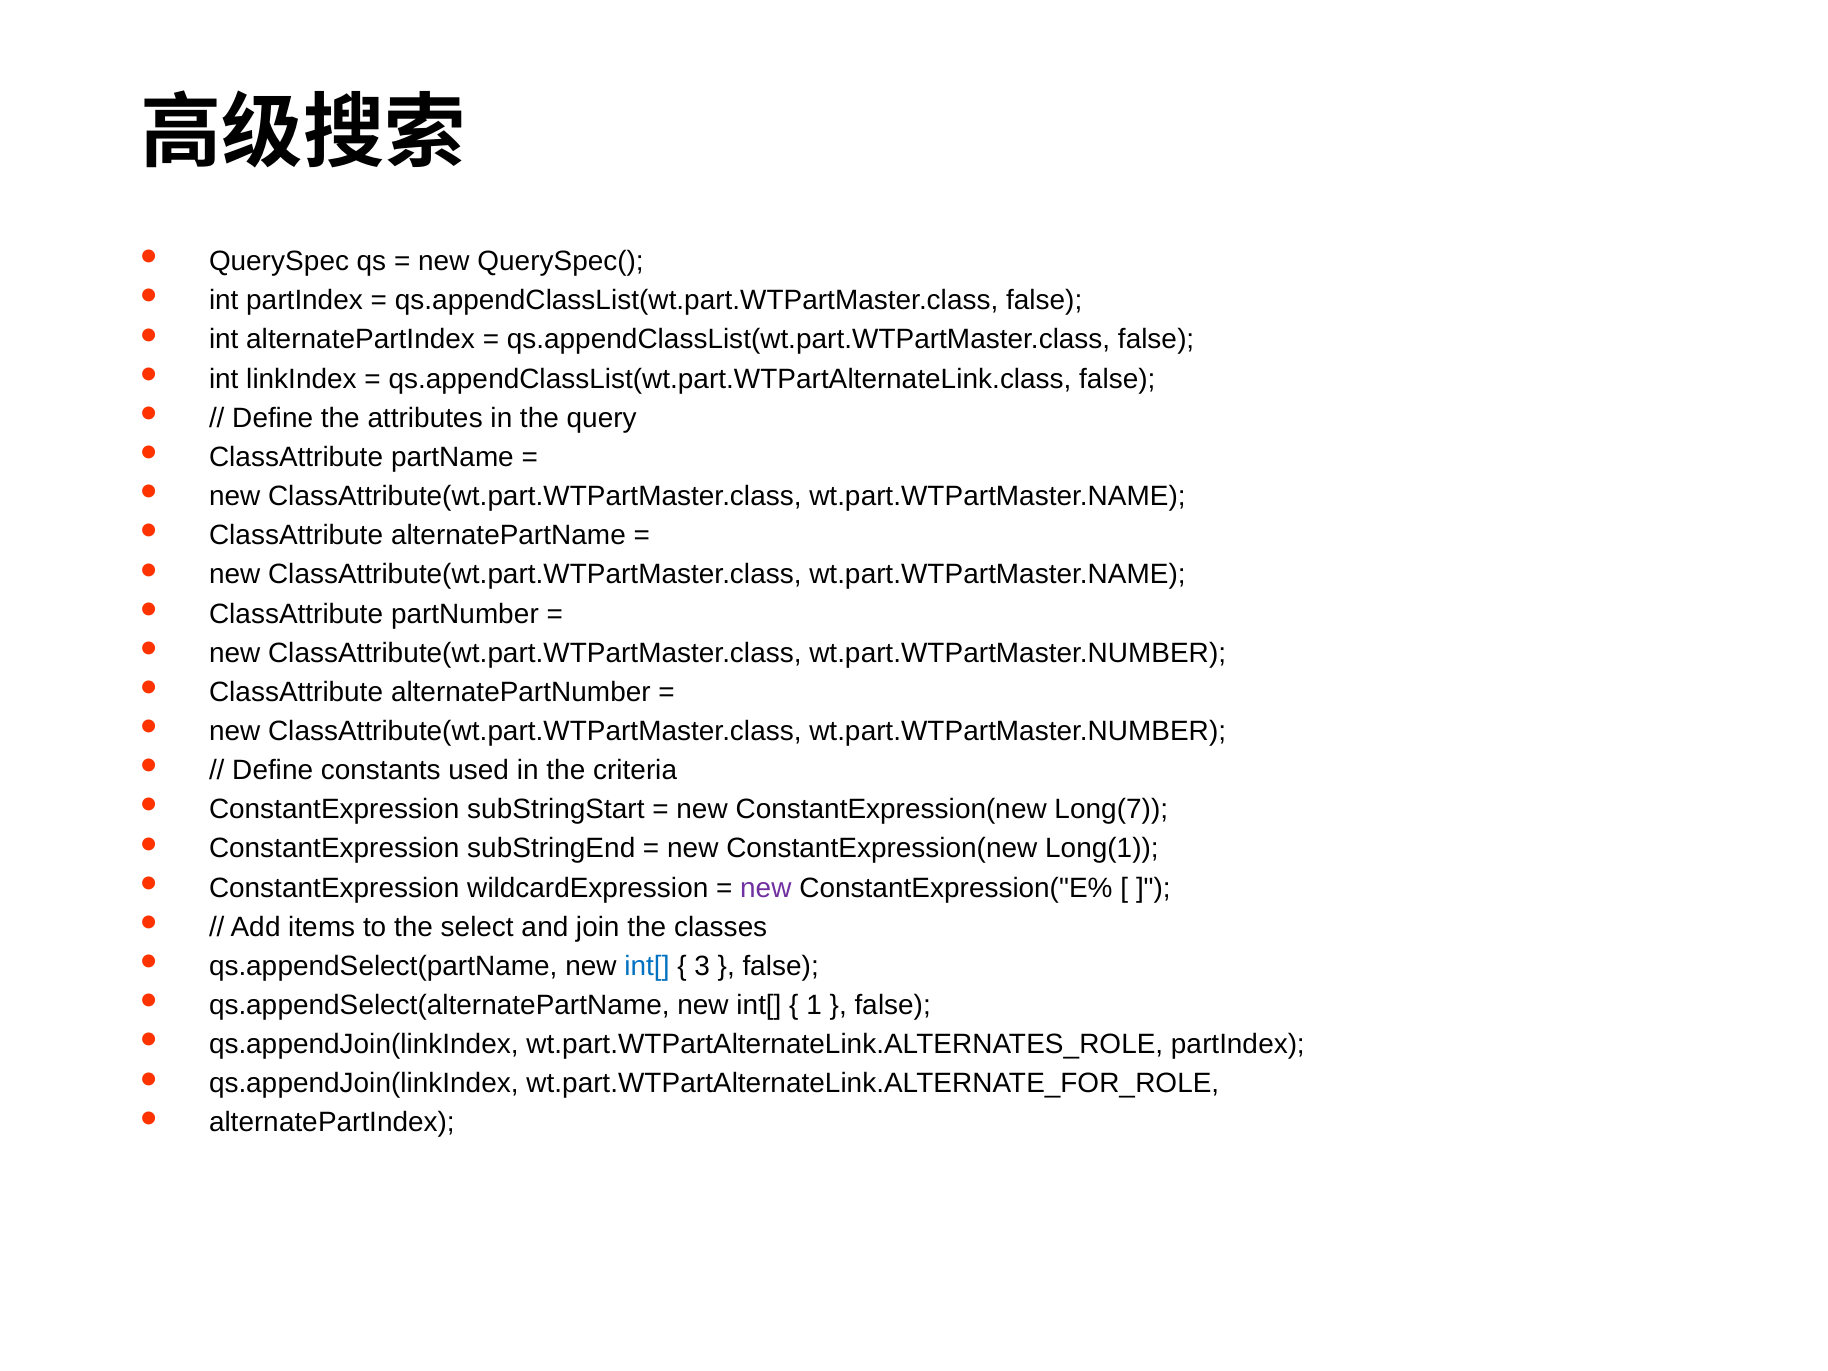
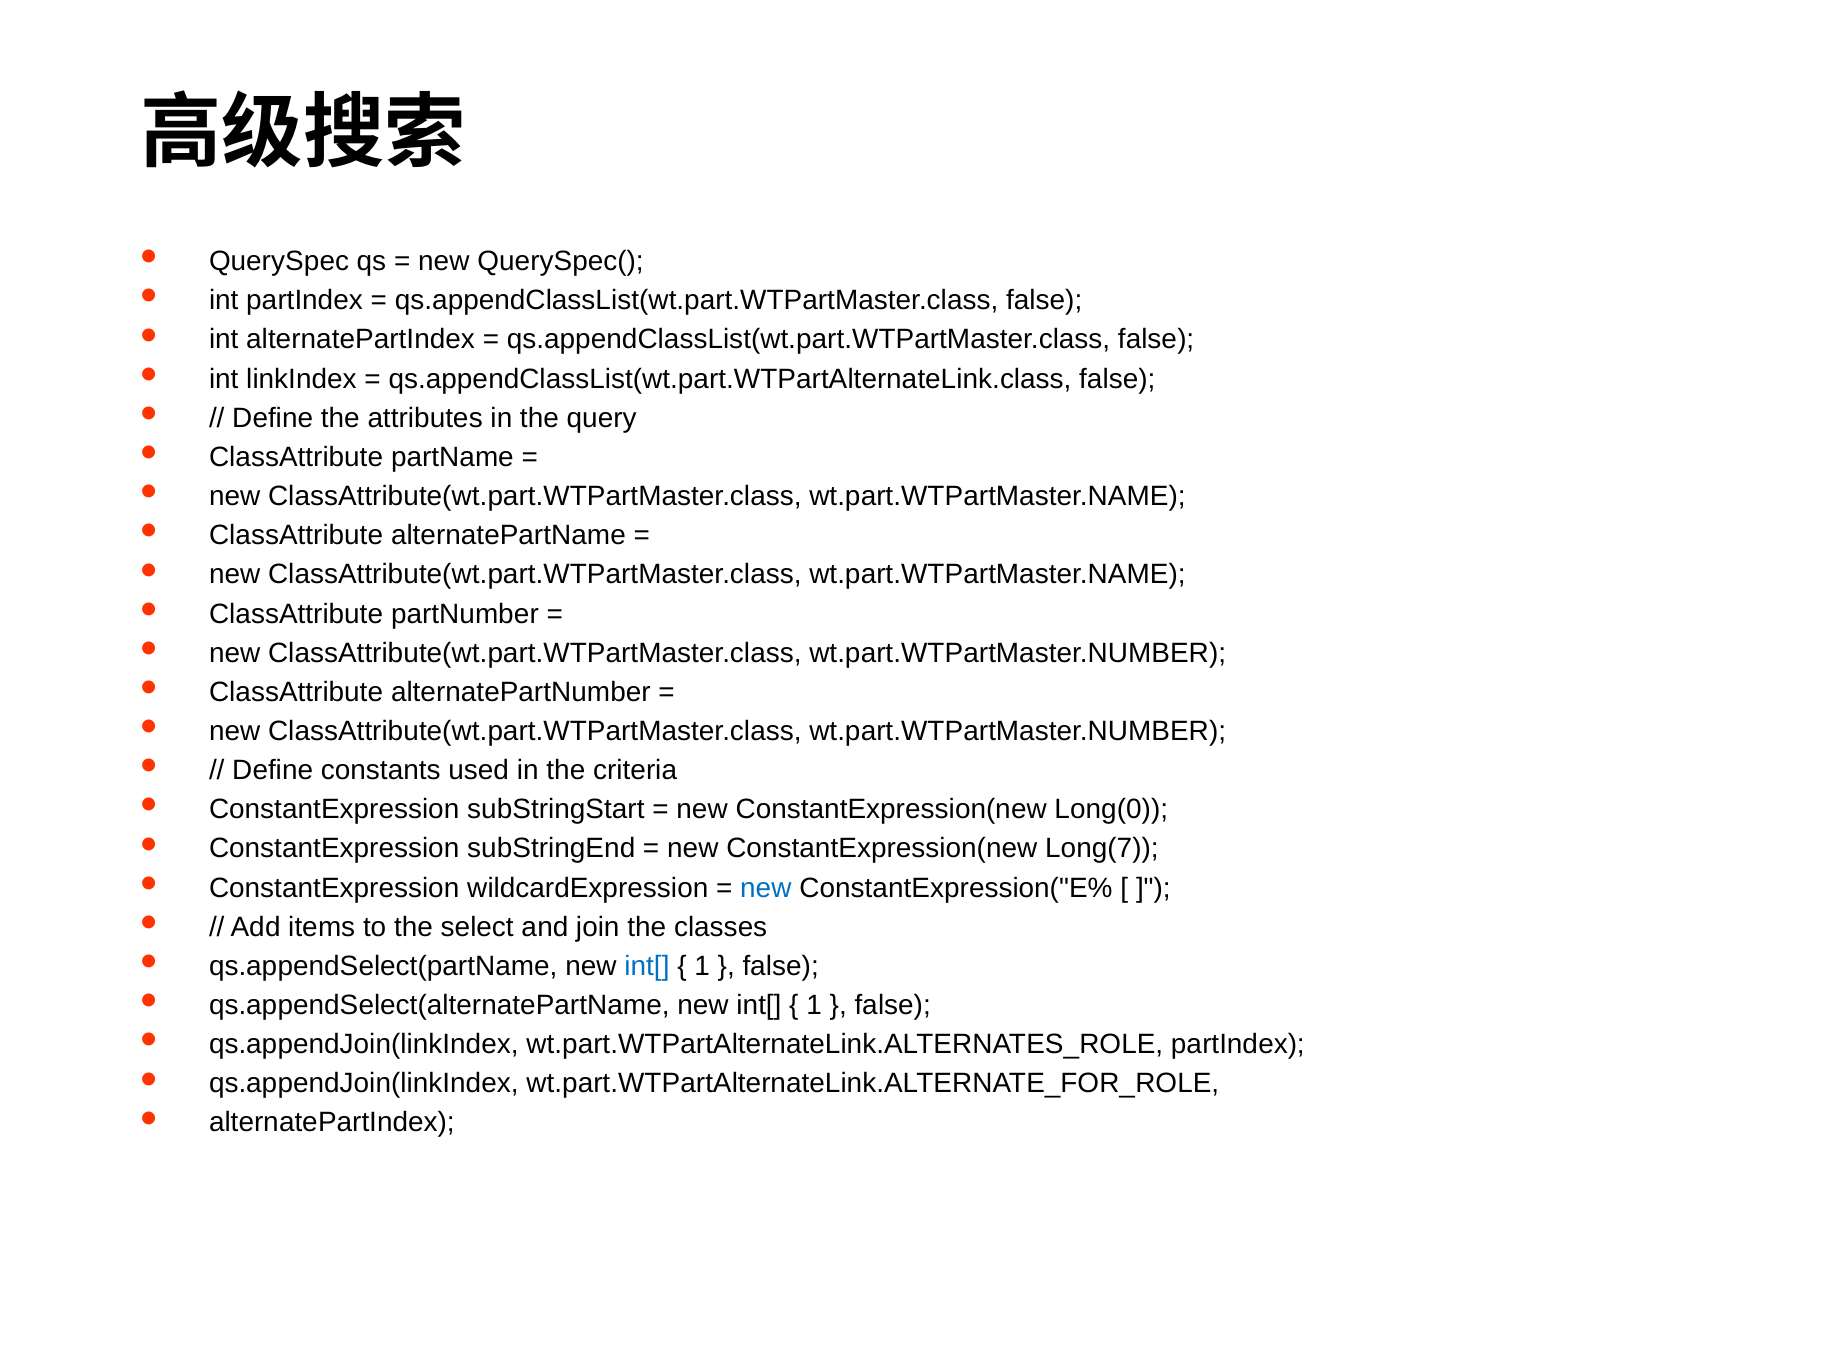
Long(7: Long(7 -> Long(0
Long(1: Long(1 -> Long(7
new at (766, 888) colour: purple -> blue
3 at (702, 966): 3 -> 1
